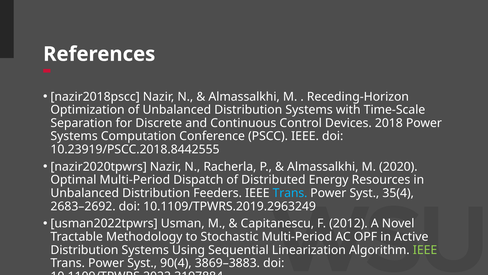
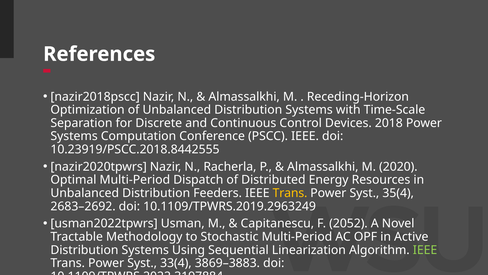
Trans at (290, 193) colour: light blue -> yellow
2012: 2012 -> 2052
90(4: 90(4 -> 33(4
